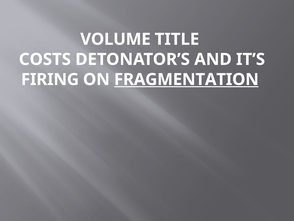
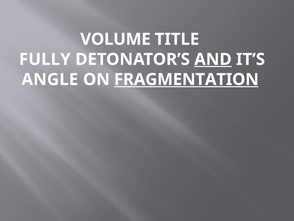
COSTS: COSTS -> FULLY
AND underline: none -> present
FIRING: FIRING -> ANGLE
